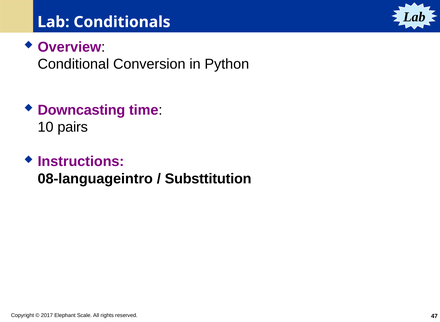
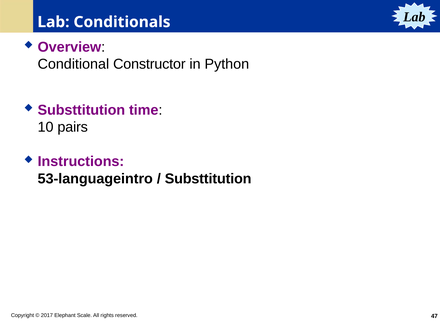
Conversion: Conversion -> Constructor
Downcasting at (81, 110): Downcasting -> Substtitution
08-languageintro: 08-languageintro -> 53-languageintro
